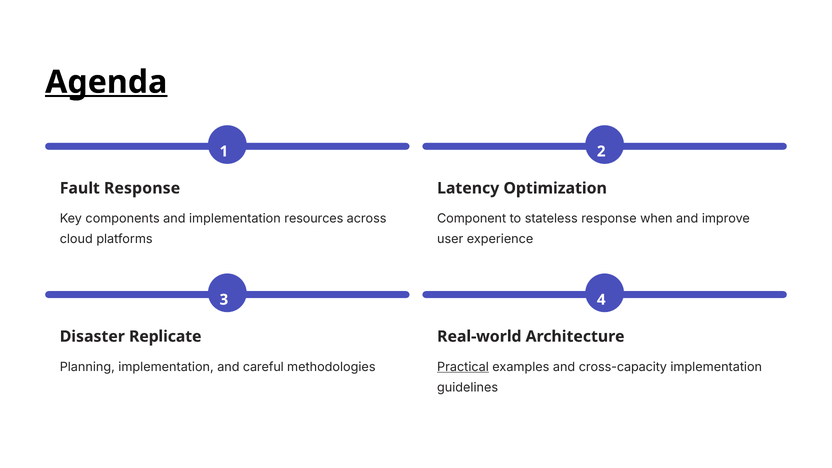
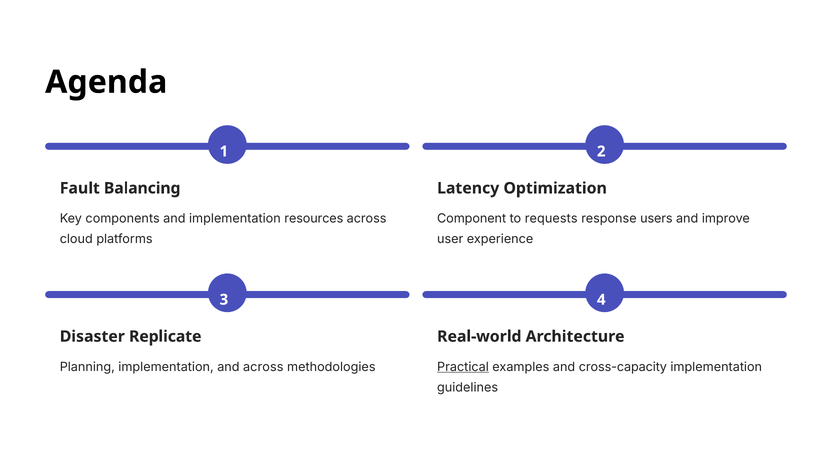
Agenda underline: present -> none
Fault Response: Response -> Balancing
stateless: stateless -> requests
when: when -> users
and careful: careful -> across
